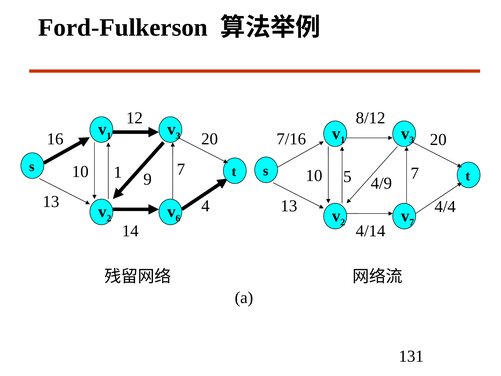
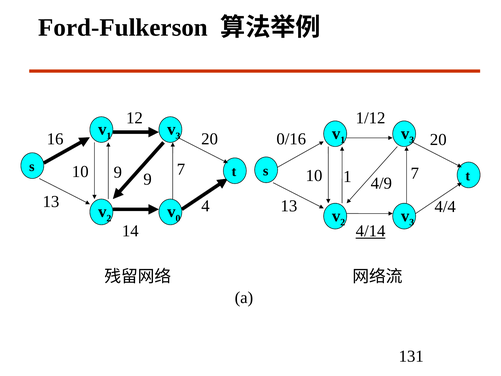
8/12: 8/12 -> 1/12
7/16: 7/16 -> 0/16
10 1: 1 -> 9
10 5: 5 -> 1
6: 6 -> 0
7 at (412, 222): 7 -> 3
4/14 underline: none -> present
